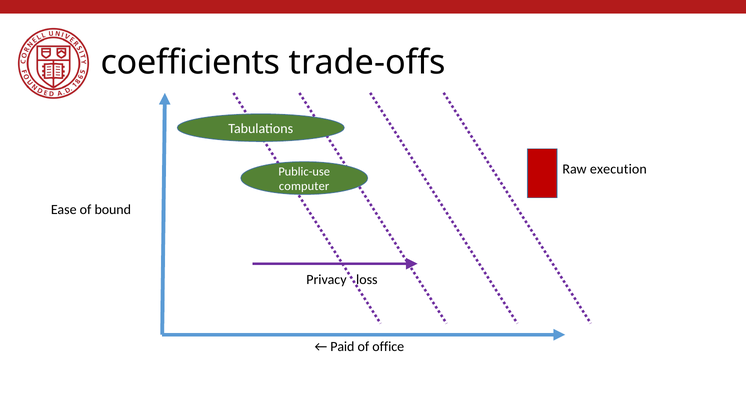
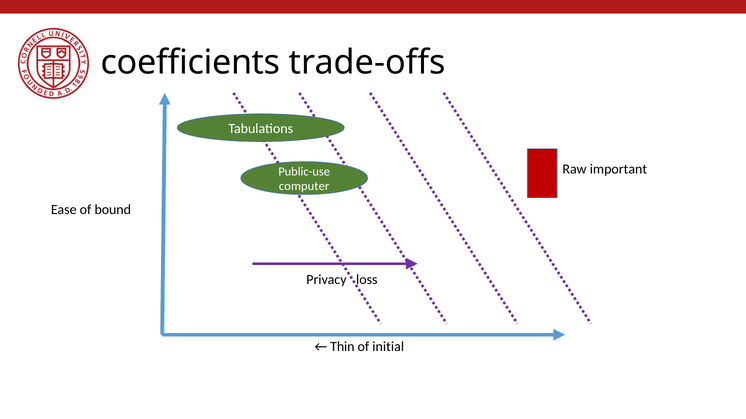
execution: execution -> important
Paid: Paid -> Thin
office: office -> initial
